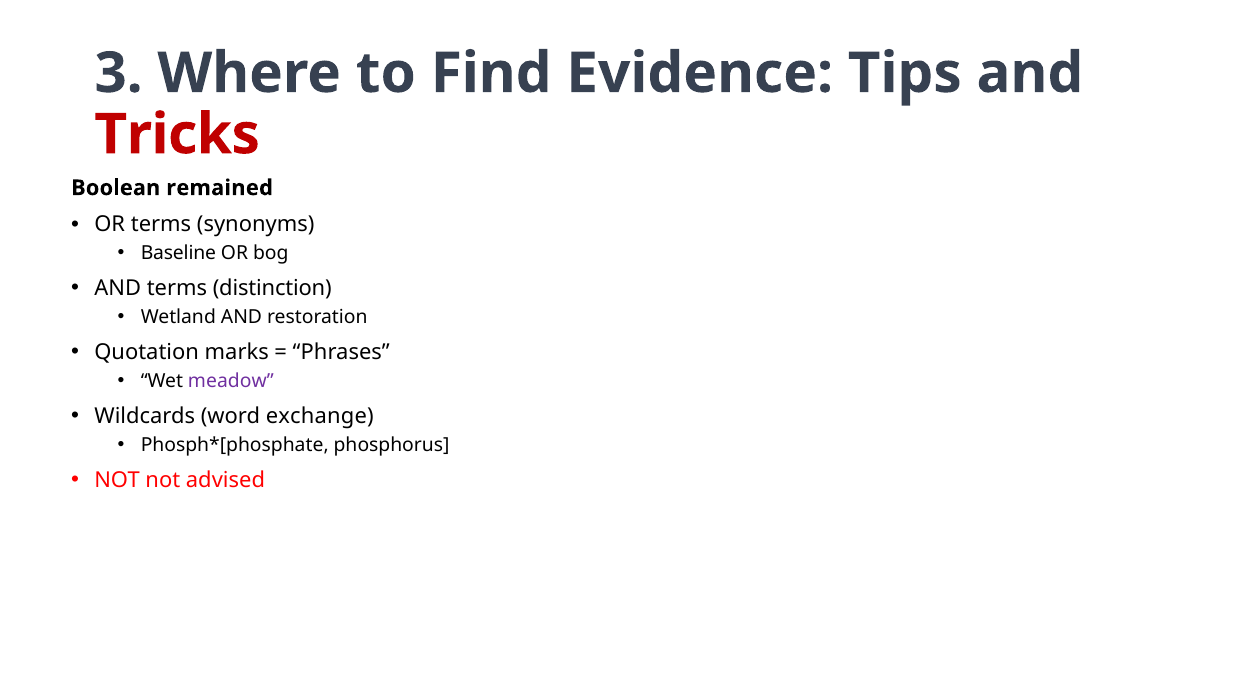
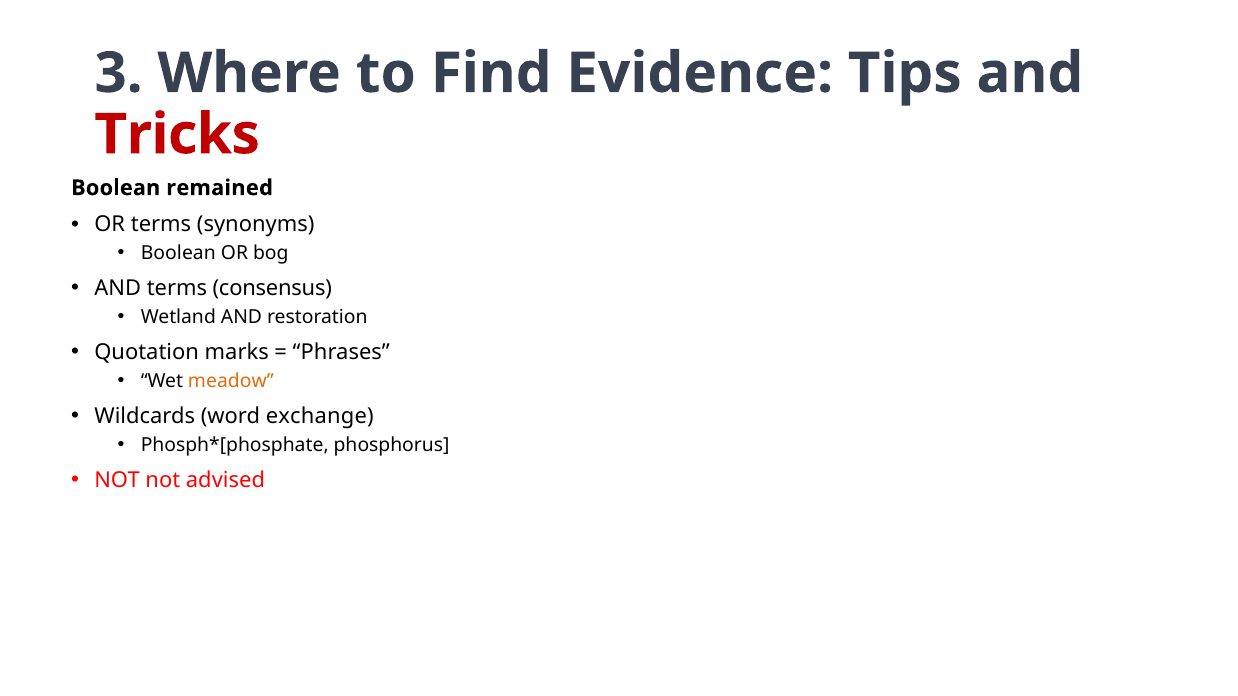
Baseline at (178, 253): Baseline -> Boolean
distinction: distinction -> consensus
meadow colour: purple -> orange
